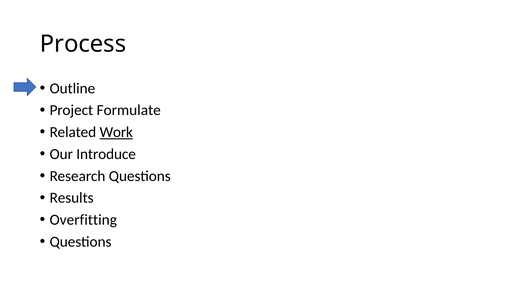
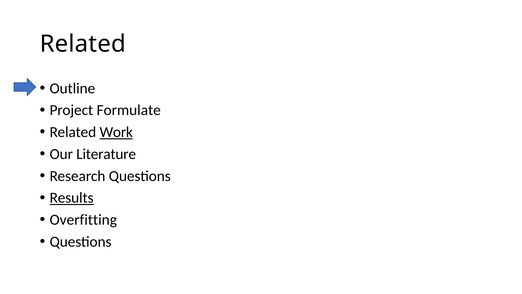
Process at (83, 44): Process -> Related
Introduce: Introduce -> Literature
Results underline: none -> present
